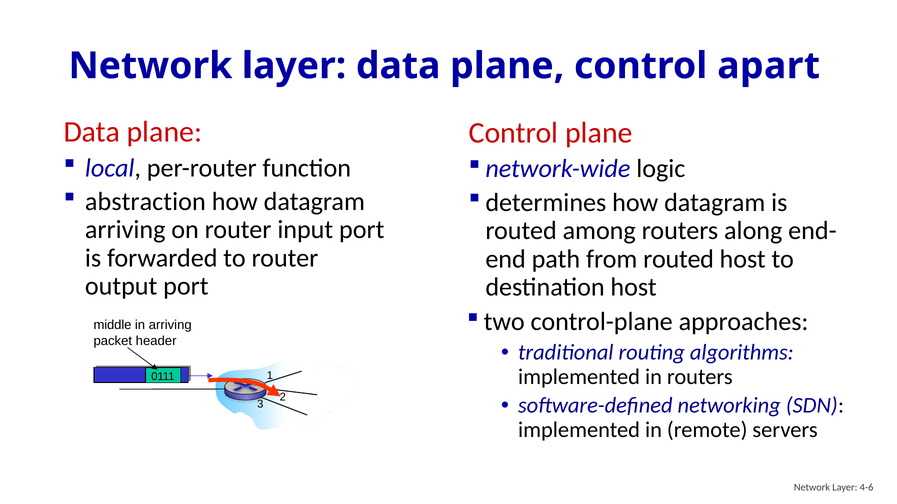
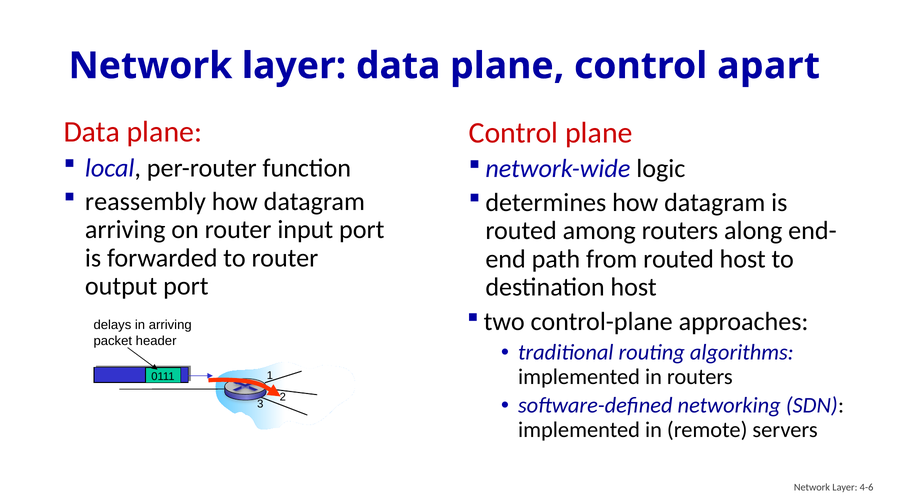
abstraction: abstraction -> reassembly
middle: middle -> delays
